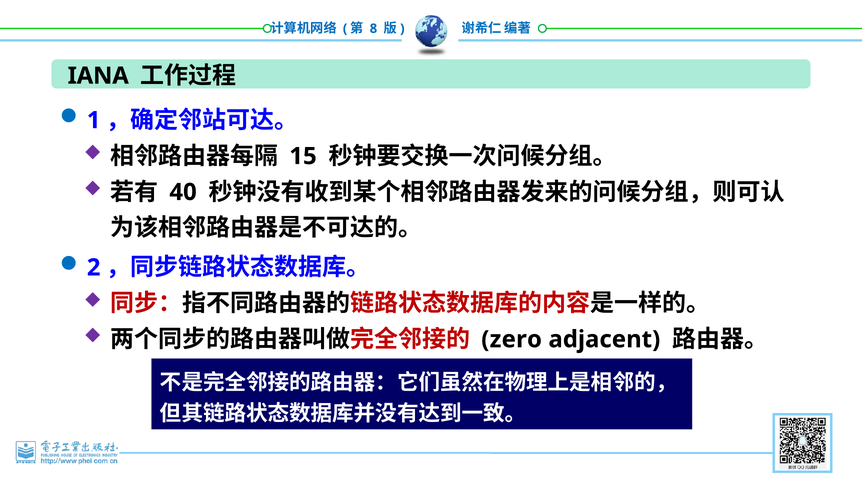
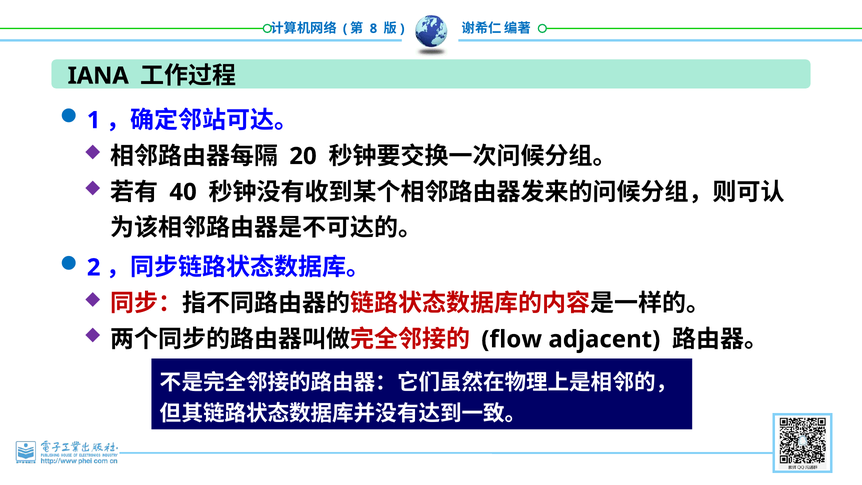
15: 15 -> 20
zero: zero -> flow
